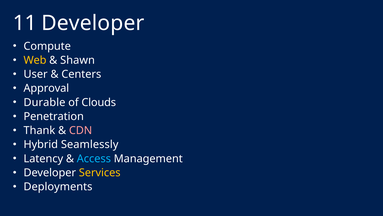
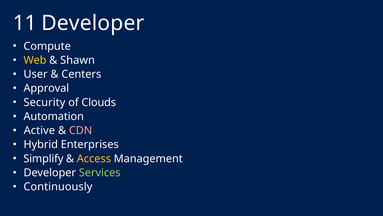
Durable: Durable -> Security
Penetration: Penetration -> Automation
Thank: Thank -> Active
Seamlessly: Seamlessly -> Enterprises
Latency: Latency -> Simplify
Access colour: light blue -> yellow
Services colour: yellow -> light green
Deployments: Deployments -> Continuously
